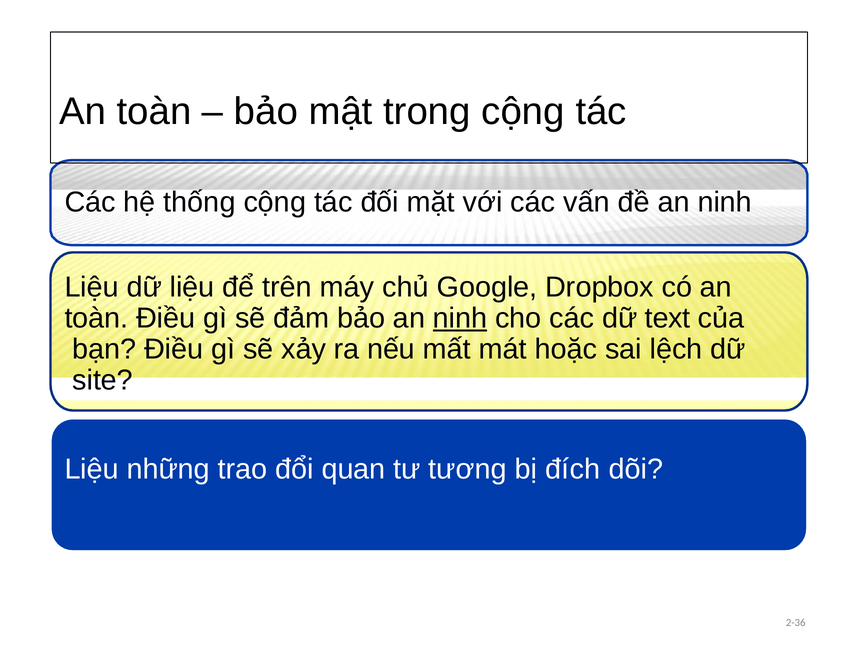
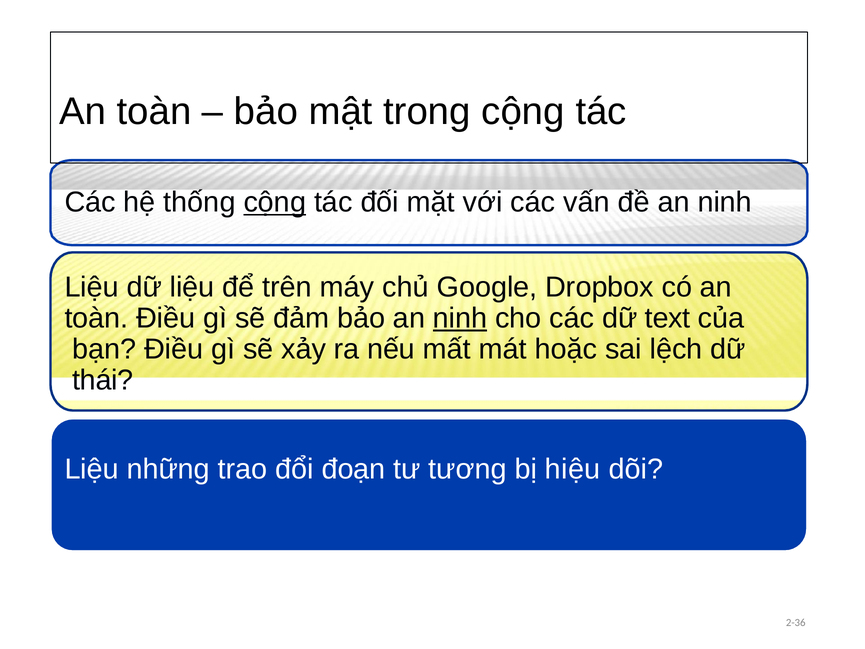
cộng at (275, 202) underline: none -> present
site: site -> thái
quan: quan -> đoạn
đích: đích -> hiệu
